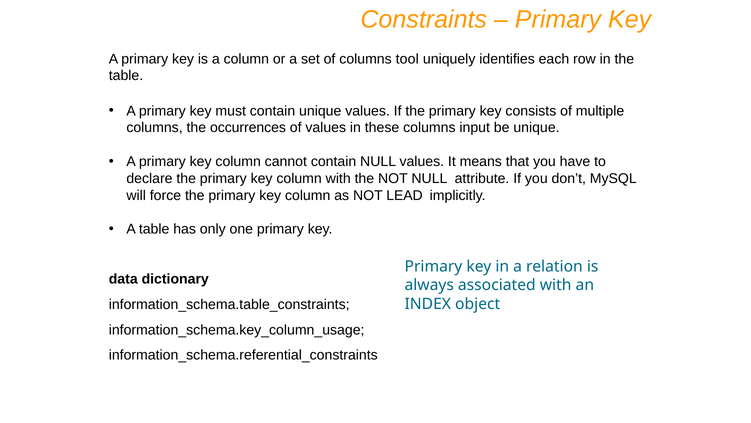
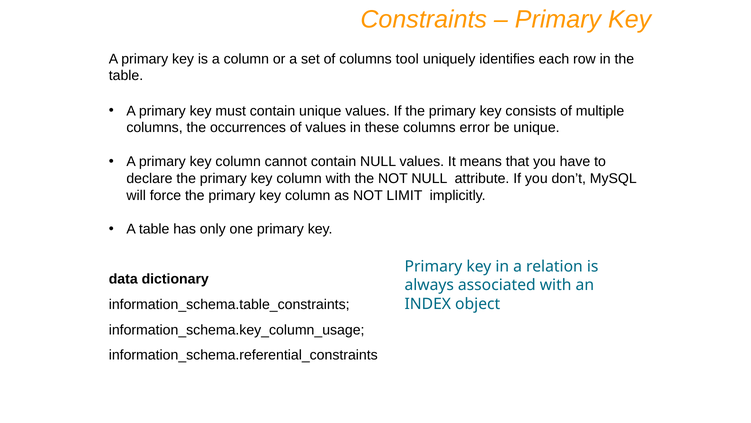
input: input -> error
LEAD: LEAD -> LIMIT
